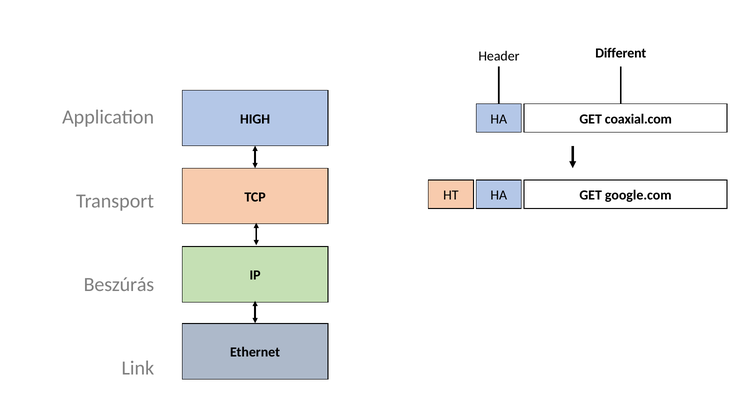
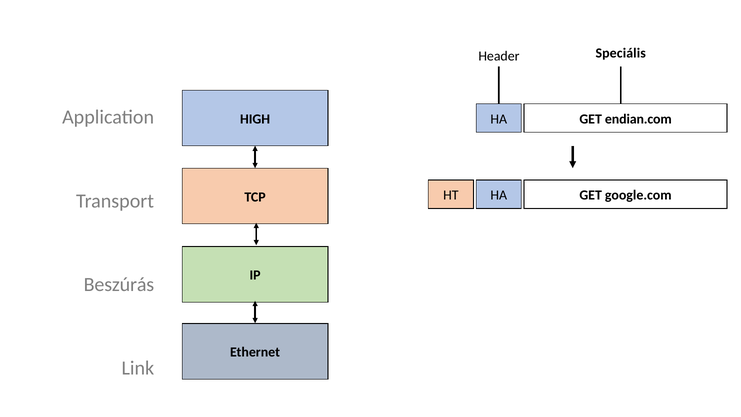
Different: Different -> Speciális
coaxial.com: coaxial.com -> endian.com
